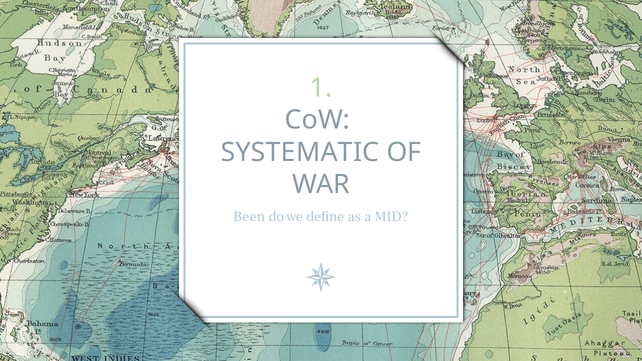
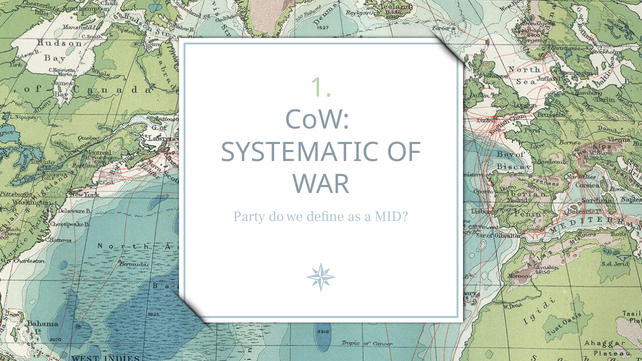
Been: Been -> Party
